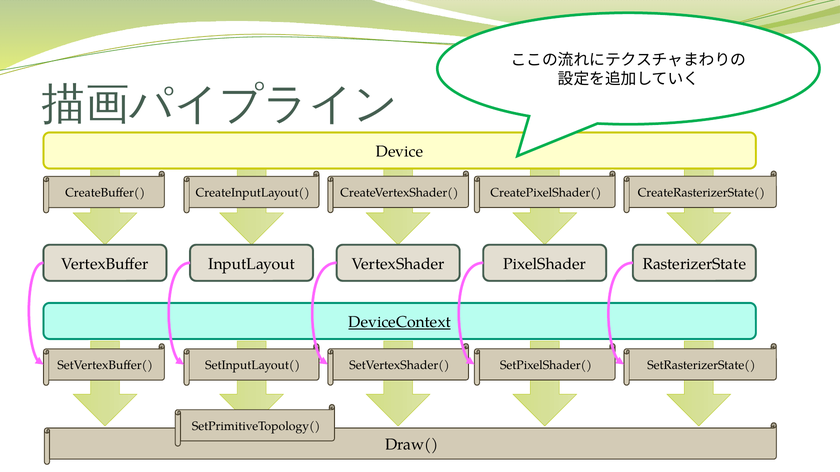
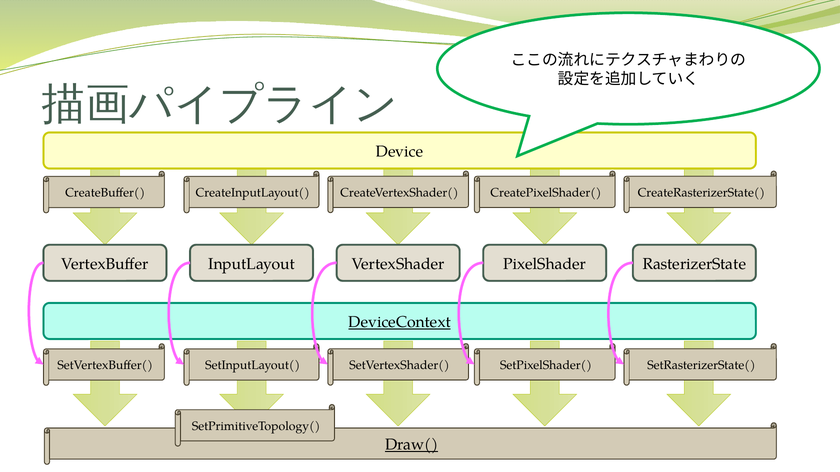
Draw( underline: none -> present
